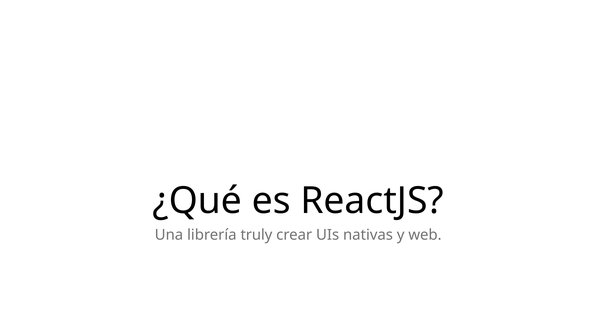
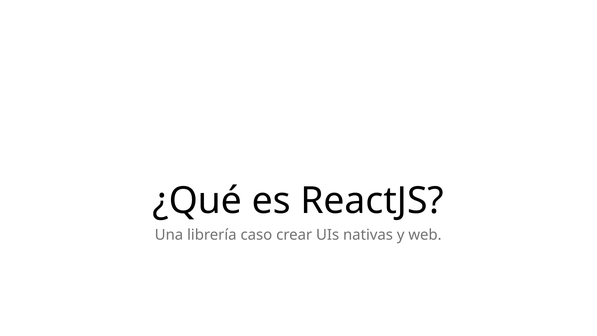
truly: truly -> caso
